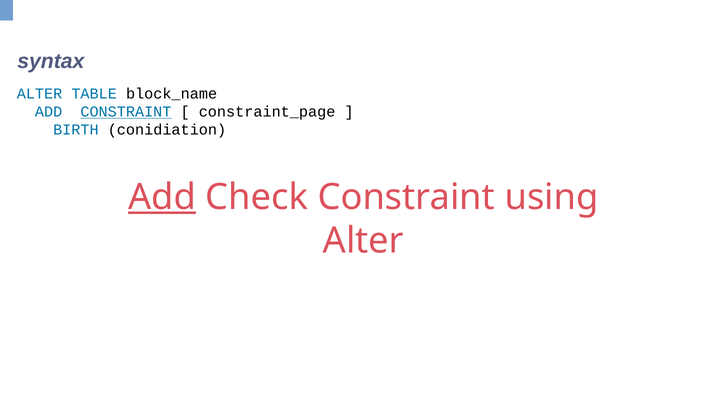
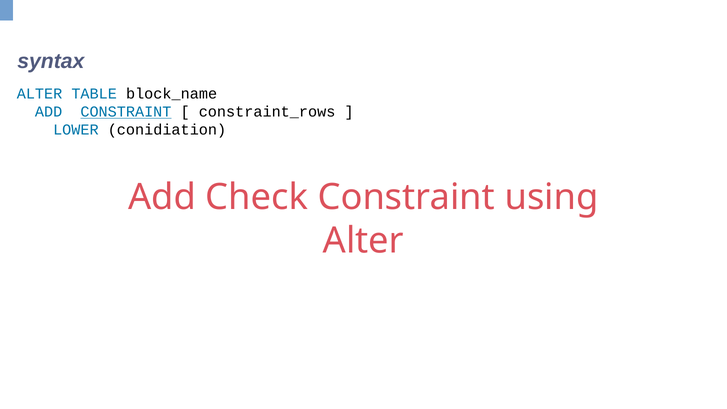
constraint_page: constraint_page -> constraint_rows
BIRTH: BIRTH -> LOWER
Add at (162, 197) underline: present -> none
